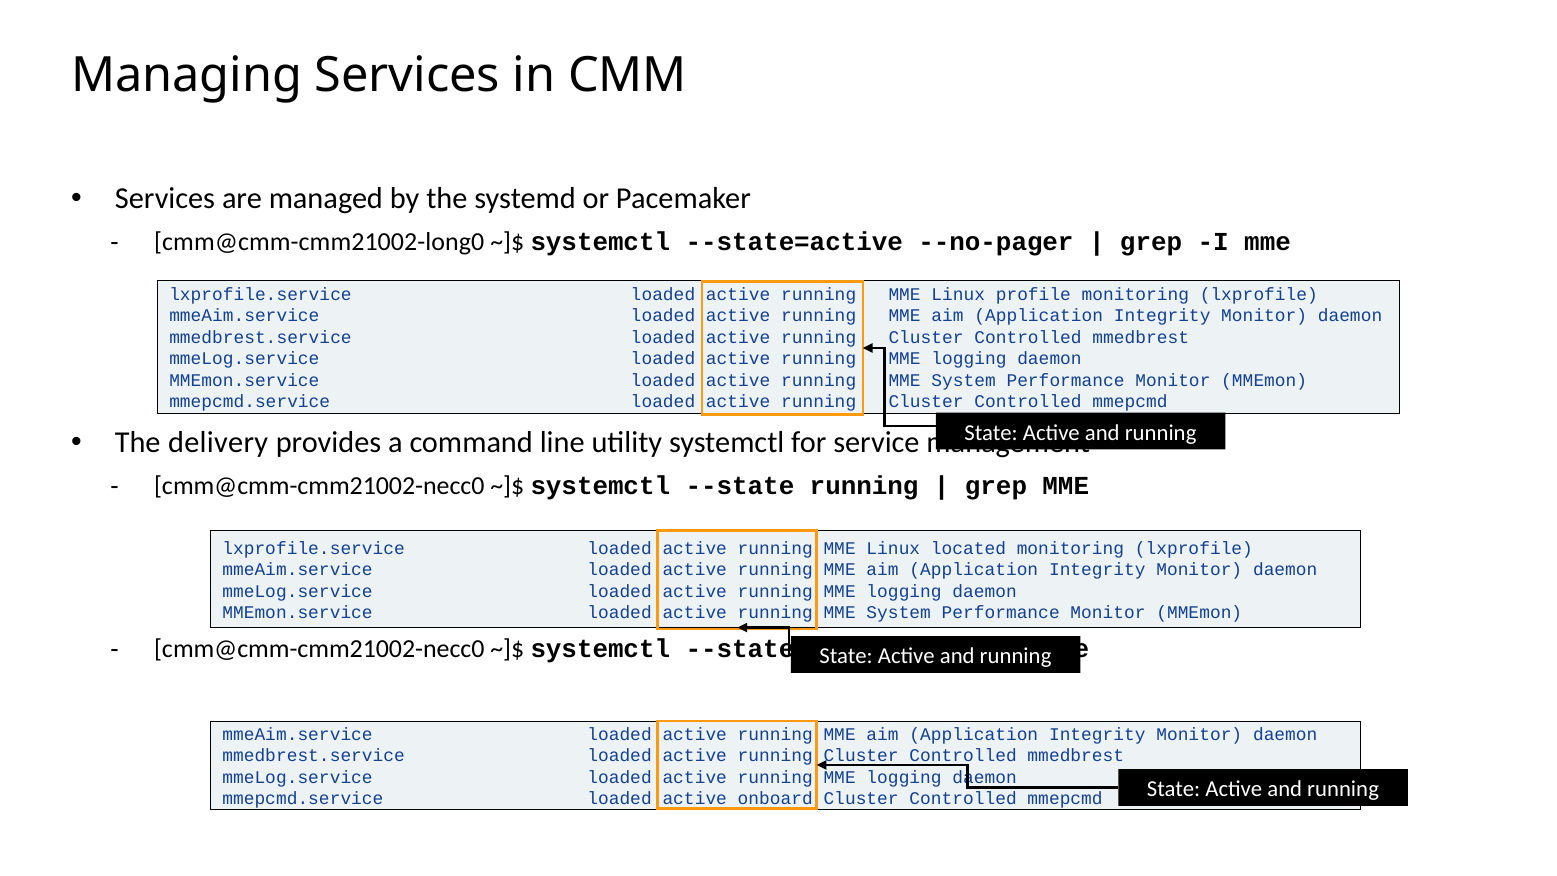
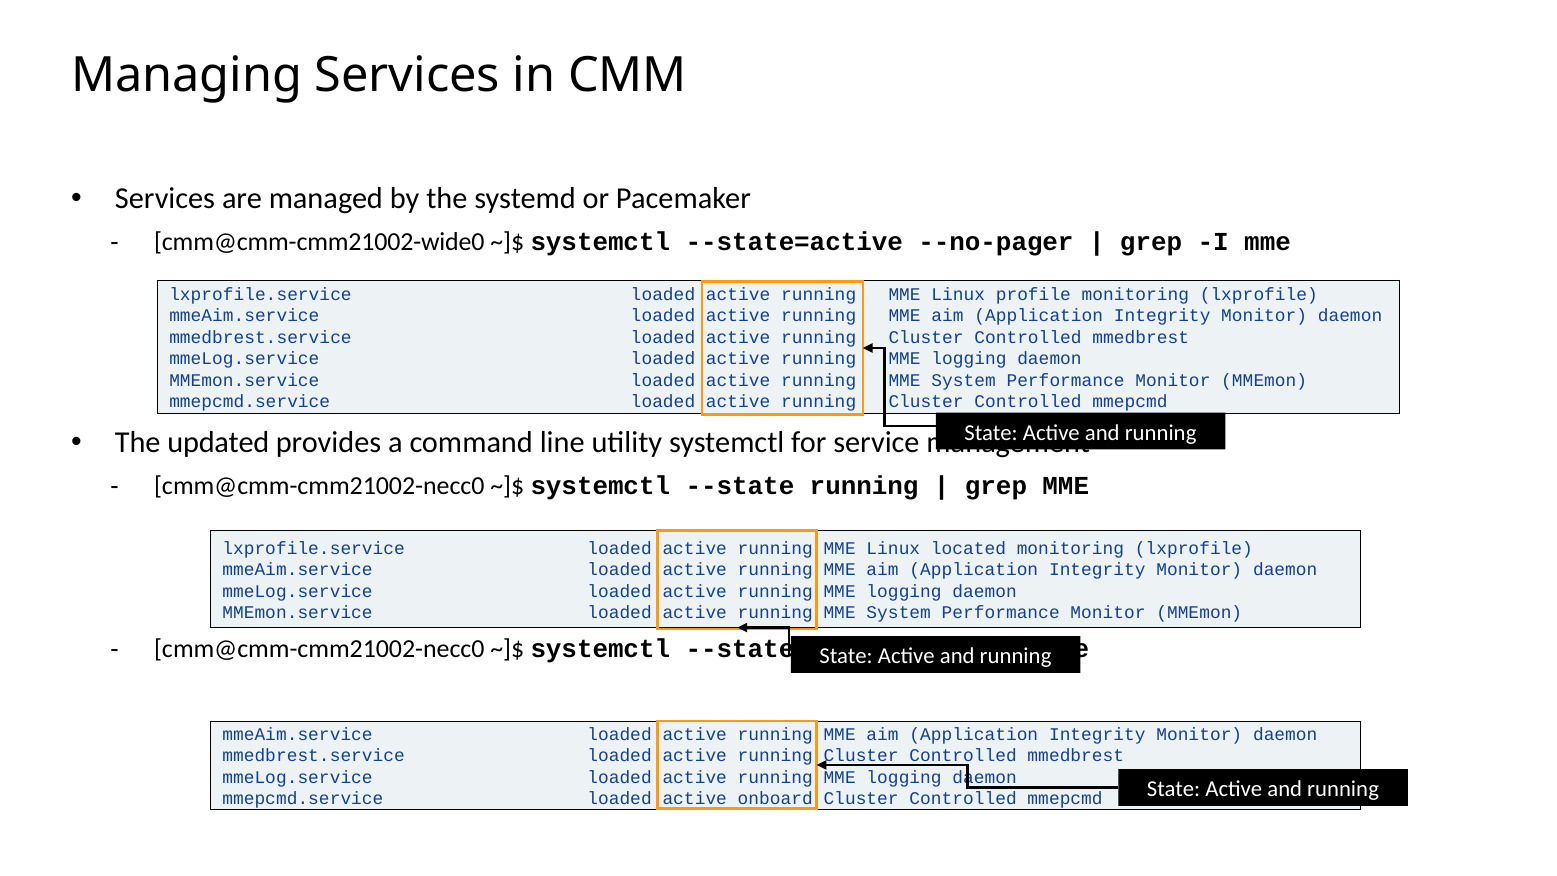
cmm@cmm-cmm21002-long0: cmm@cmm-cmm21002-long0 -> cmm@cmm-cmm21002-wide0
delivery: delivery -> updated
